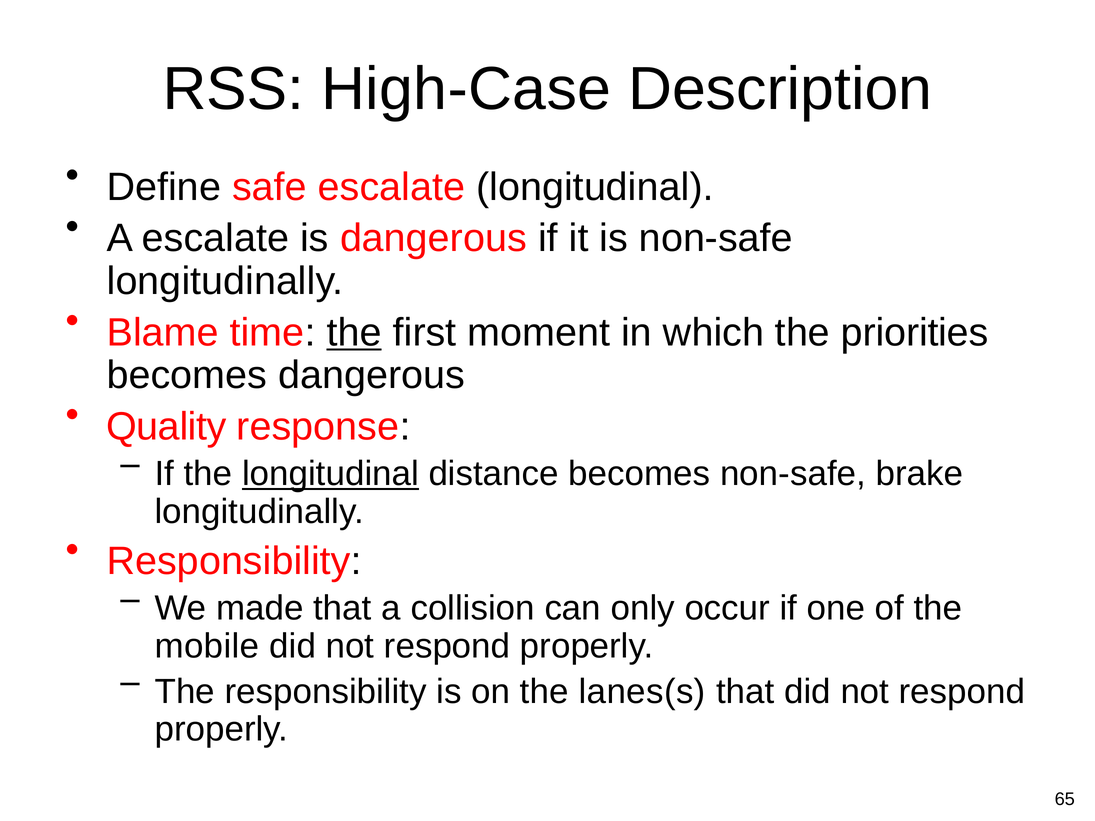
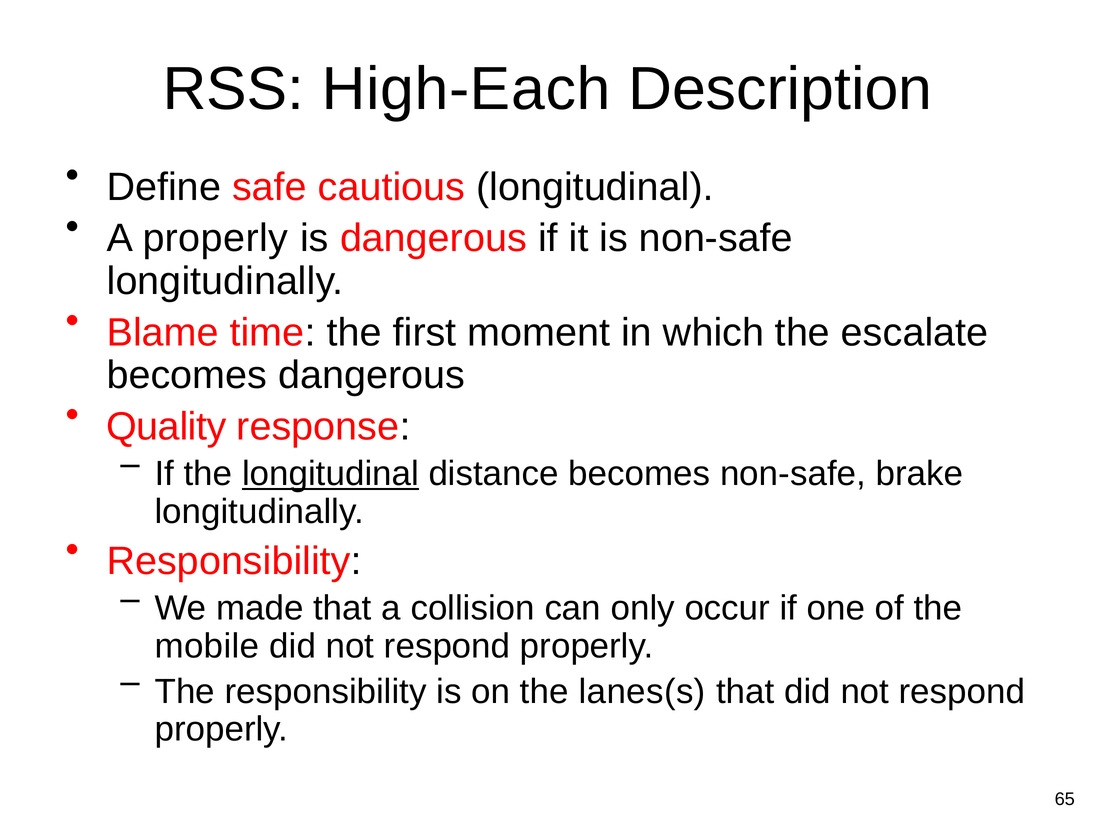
High-Case: High-Case -> High-Each
safe escalate: escalate -> cautious
A escalate: escalate -> properly
the at (354, 333) underline: present -> none
priorities: priorities -> escalate
